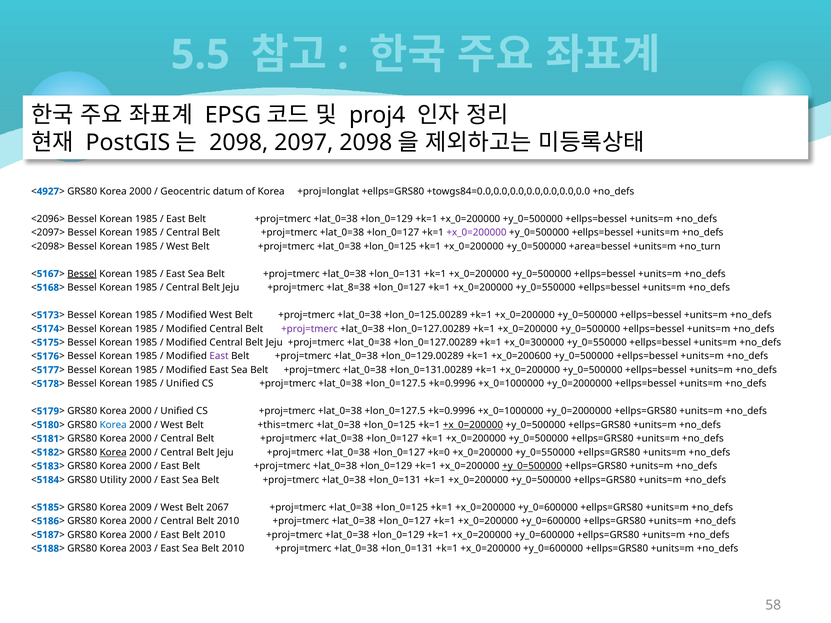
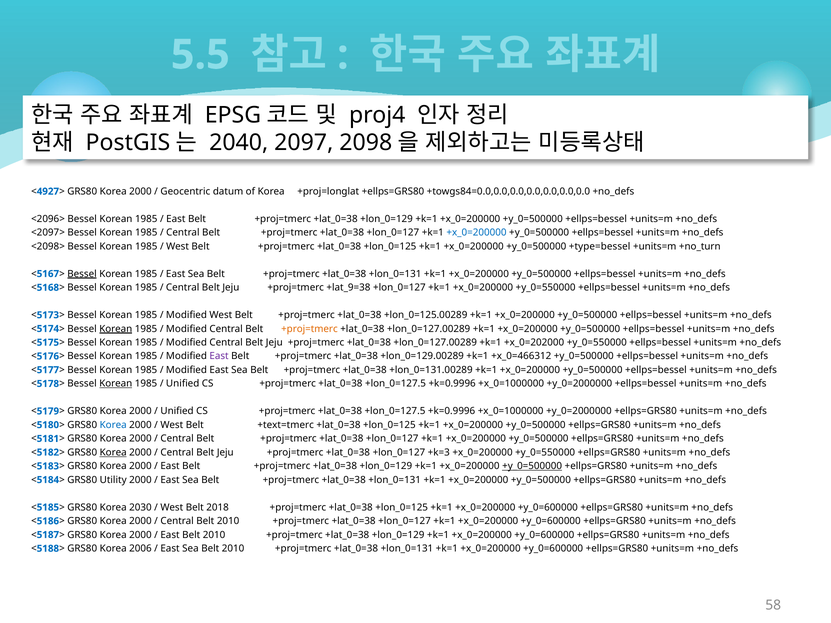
2098 at (239, 143): 2098 -> 2040
+x_0=200000 at (476, 233) colour: purple -> blue
+area=bessel: +area=bessel -> +type=bessel
+lat_8=38: +lat_8=38 -> +lat_9=38
Korean at (116, 329) underline: none -> present
+proj=tmerc at (309, 329) colour: purple -> orange
+x_0=300000: +x_0=300000 -> +x_0=202000
+x_0=200600: +x_0=200600 -> +x_0=466312
Korean at (116, 384) underline: none -> present
+this=tmerc: +this=tmerc -> +text=tmerc
+x_0=200000 at (473, 425) underline: present -> none
+k=0: +k=0 -> +k=3
2009: 2009 -> 2030
2067: 2067 -> 2018
2003: 2003 -> 2006
